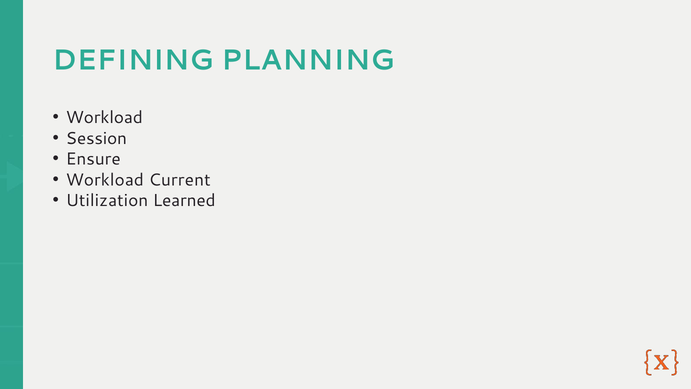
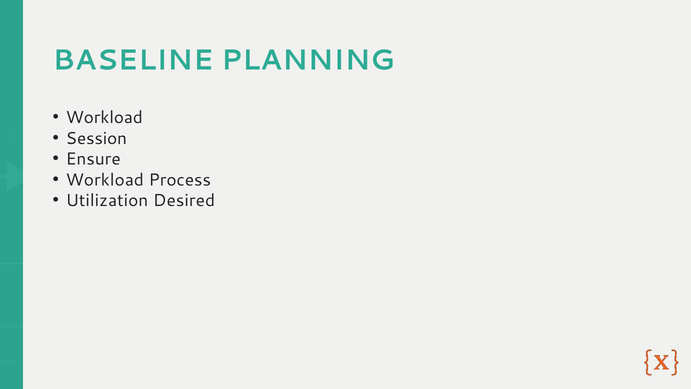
DEFINING: DEFINING -> BASELINE
Current: Current -> Process
Learned: Learned -> Desired
